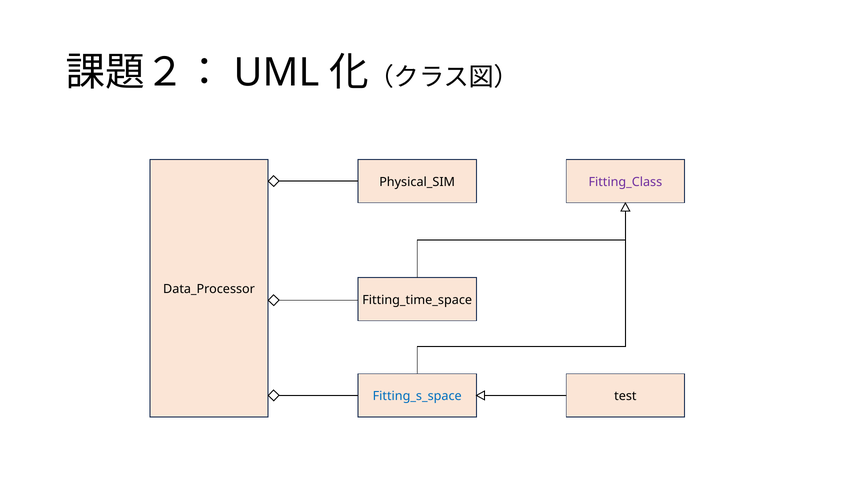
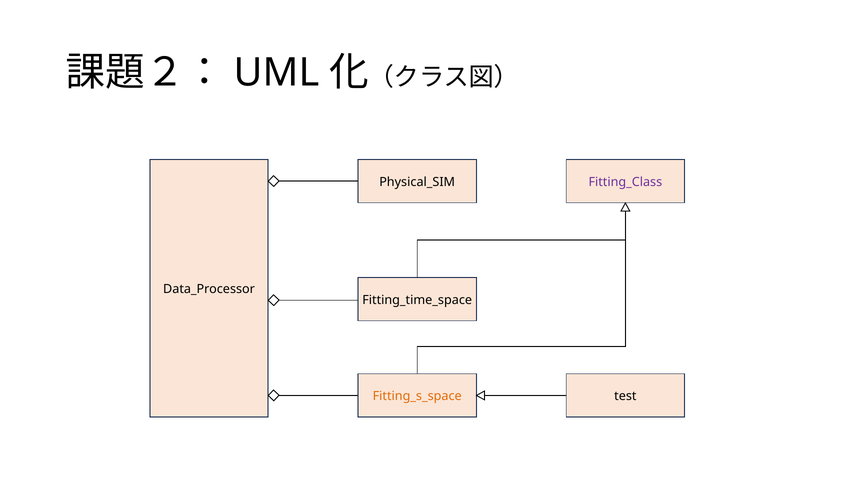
Fitting_s_space colour: blue -> orange
